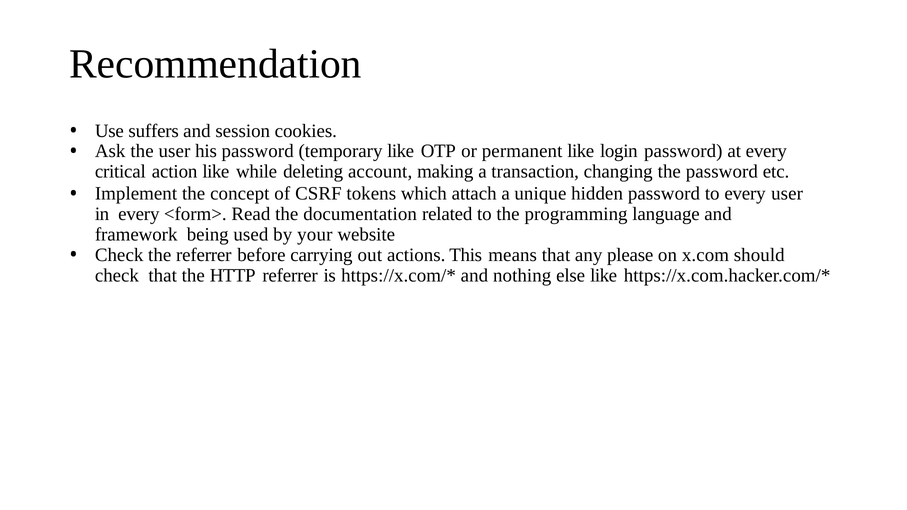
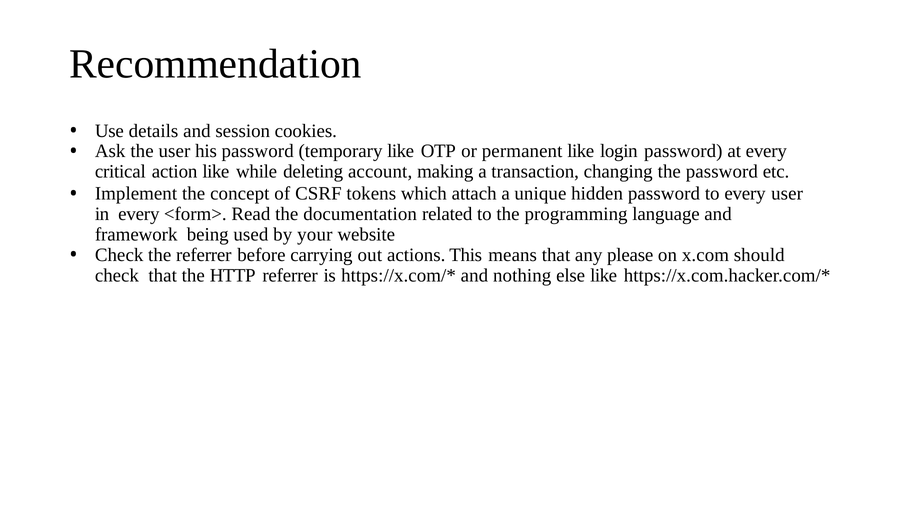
suffers: suffers -> details
